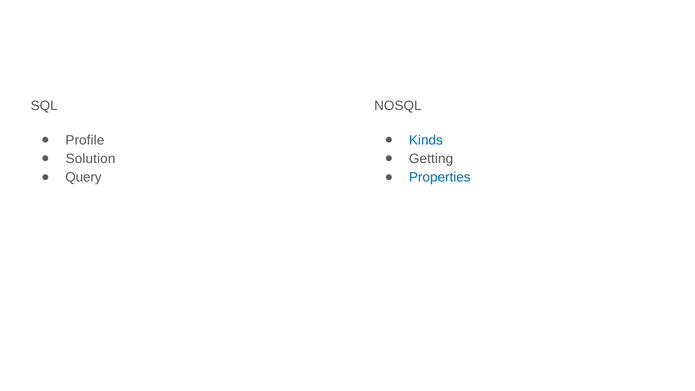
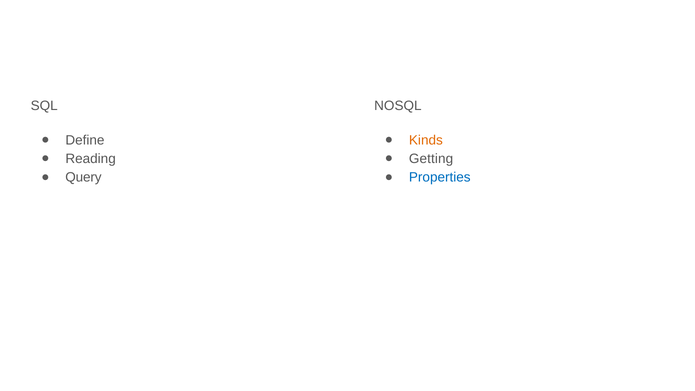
Profile: Profile -> Define
Kinds colour: blue -> orange
Solution: Solution -> Reading
